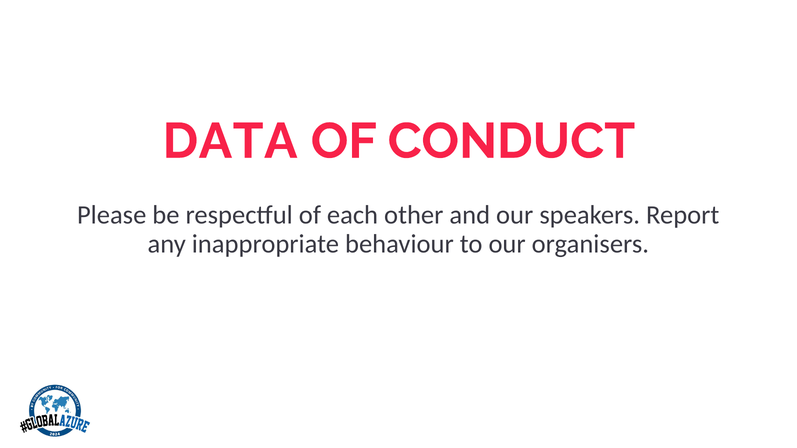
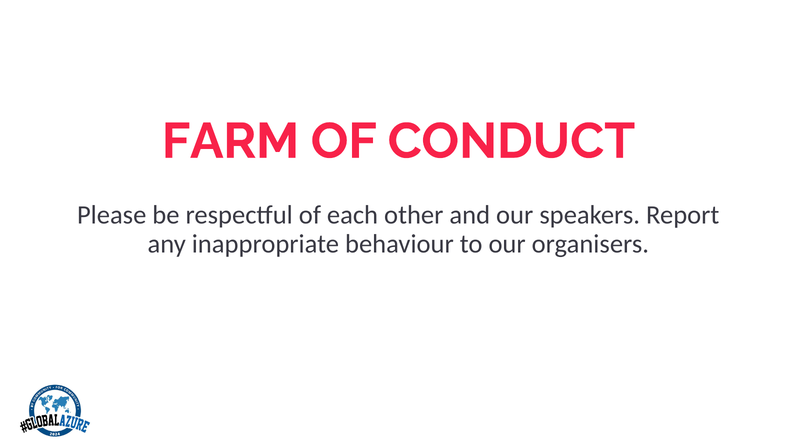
DATA: DATA -> FARM
